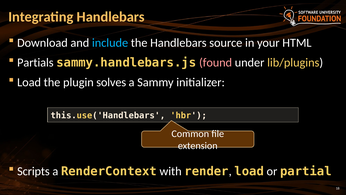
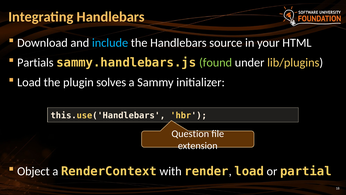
found colour: pink -> light green
Common: Common -> Question
Scripts: Scripts -> Object
